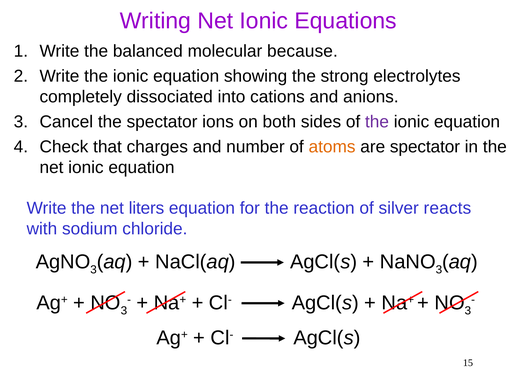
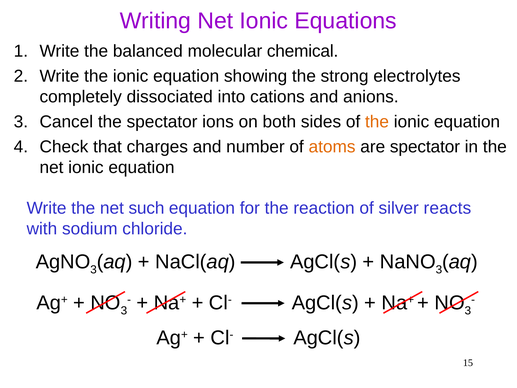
because: because -> chemical
the at (377, 122) colour: purple -> orange
liters: liters -> such
